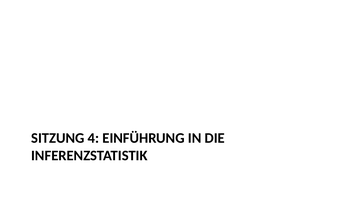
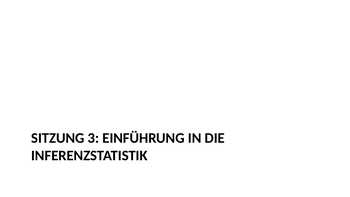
4: 4 -> 3
